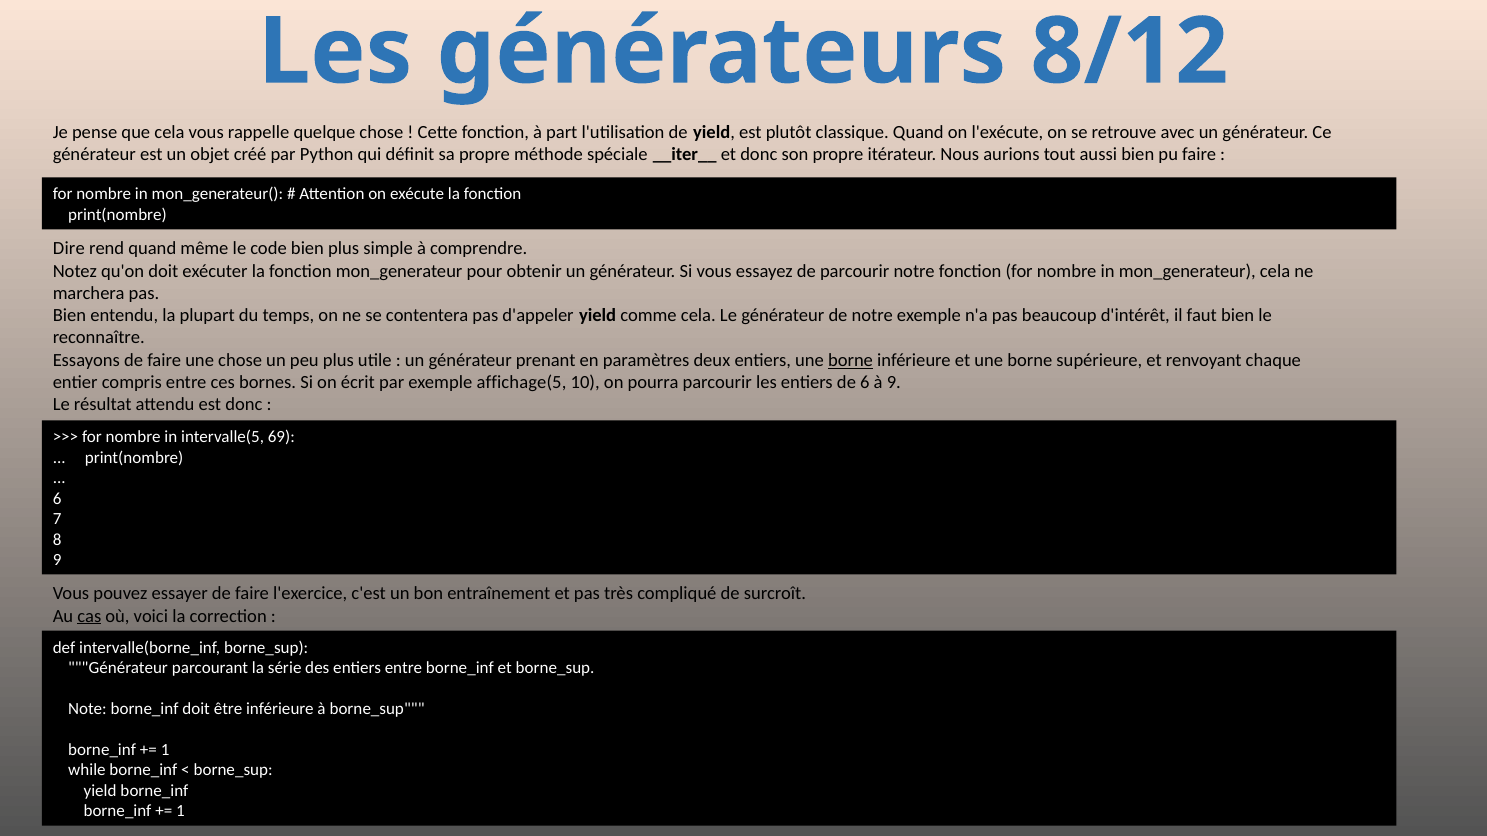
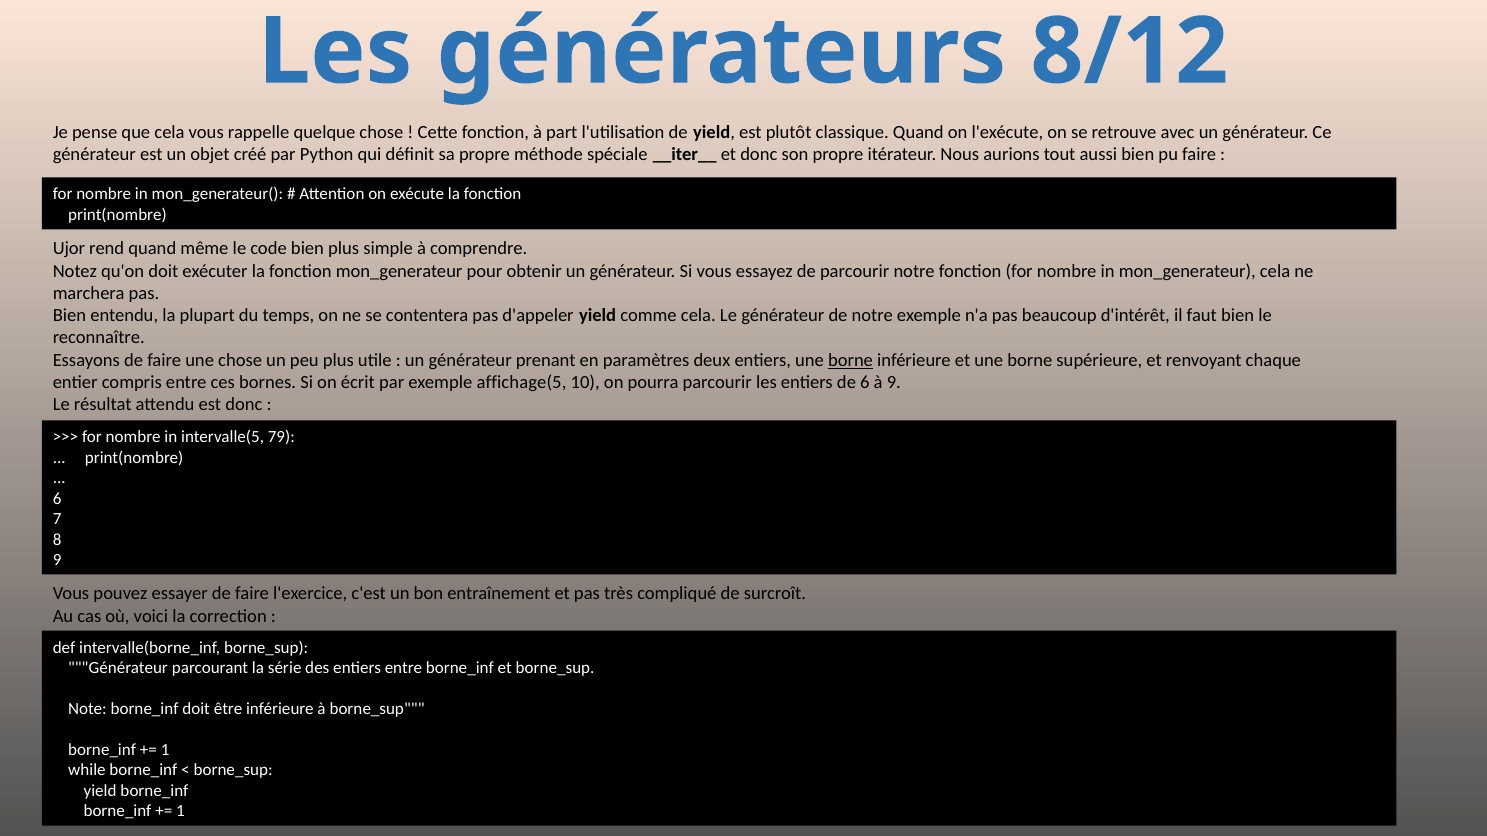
Dire: Dire -> Ujor
69: 69 -> 79
cas underline: present -> none
